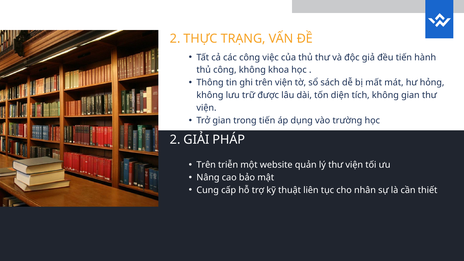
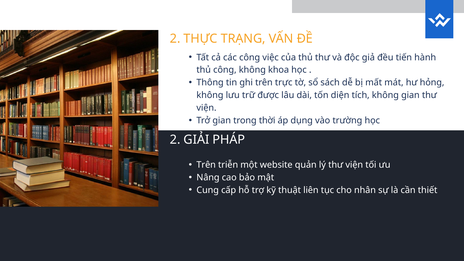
trên viện: viện -> trực
trong tiến: tiến -> thời
